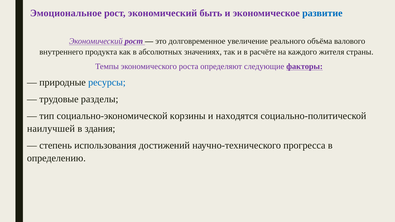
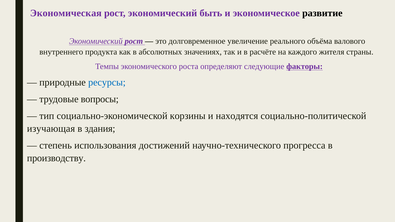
Эмоциональное: Эмоциональное -> Экономическая
развитие colour: blue -> black
разделы: разделы -> вопросы
наилучшей: наилучшей -> изучающая
определению: определению -> производству
